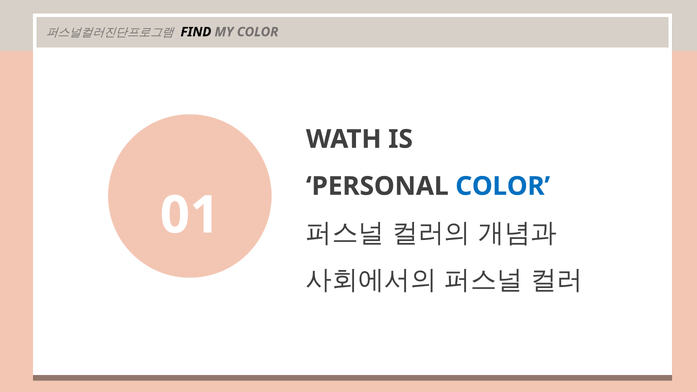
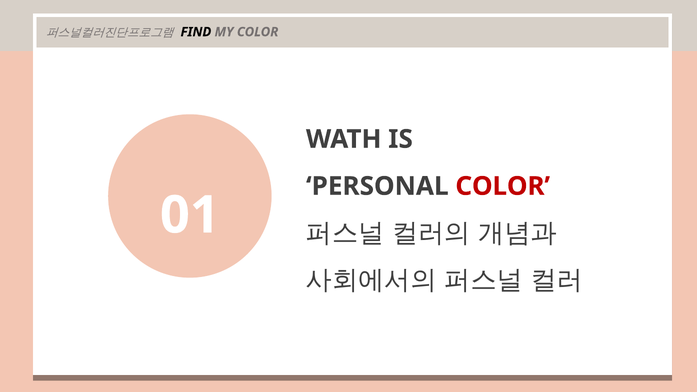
COLOR at (503, 186) colour: blue -> red
